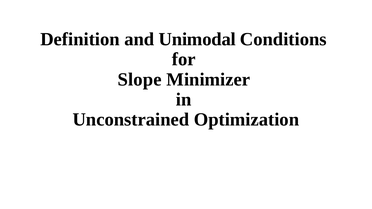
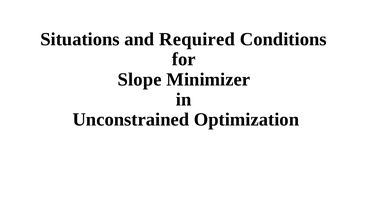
Definition: Definition -> Situations
Unimodal: Unimodal -> Required
